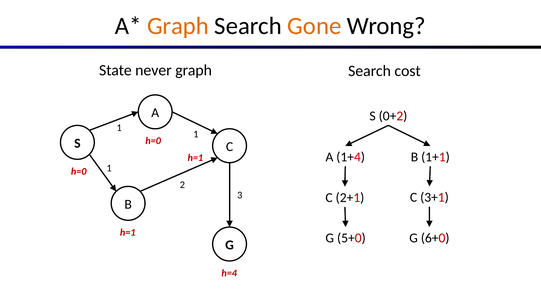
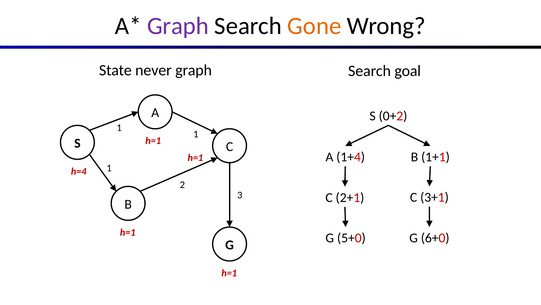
Graph at (178, 26) colour: orange -> purple
cost: cost -> goal
h=0 at (153, 141): h=0 -> h=1
h=0 at (79, 171): h=0 -> h=4
h=4 at (229, 273): h=4 -> h=1
